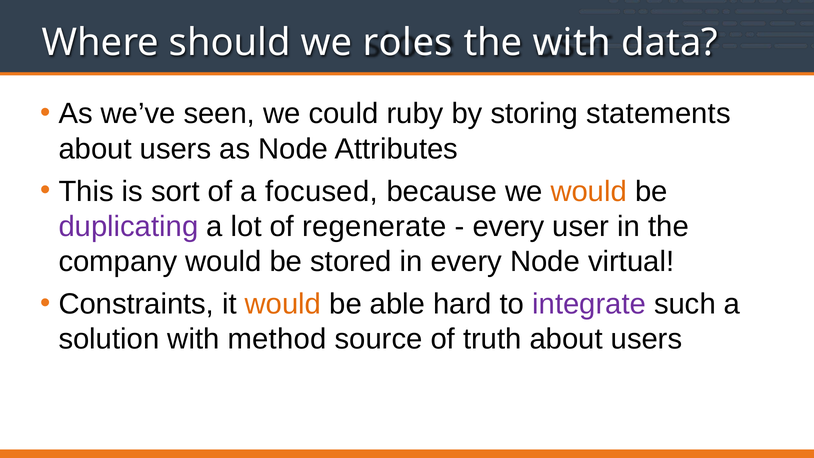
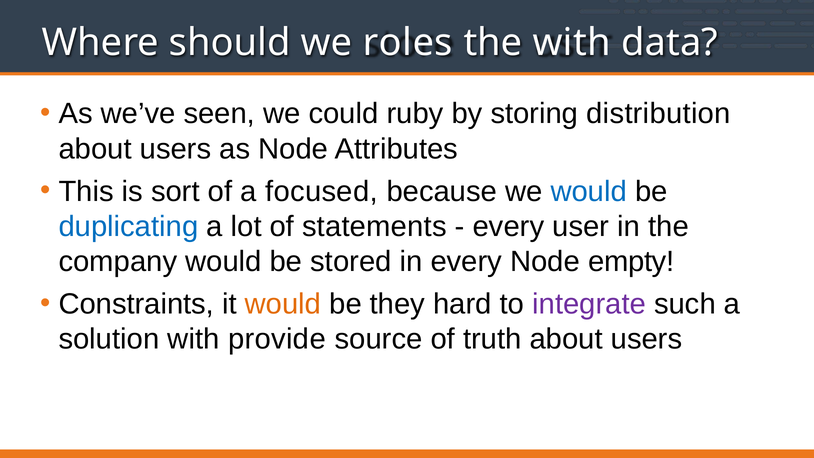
statements: statements -> distribution
would at (589, 191) colour: orange -> blue
duplicating colour: purple -> blue
regenerate: regenerate -> statements
virtual: virtual -> empty
able: able -> they
method: method -> provide
